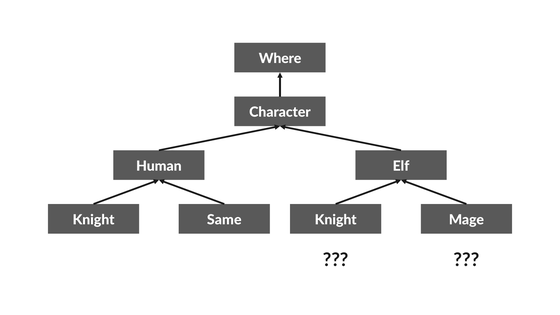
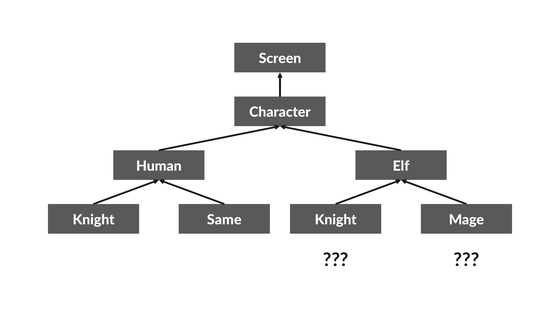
Where: Where -> Screen
